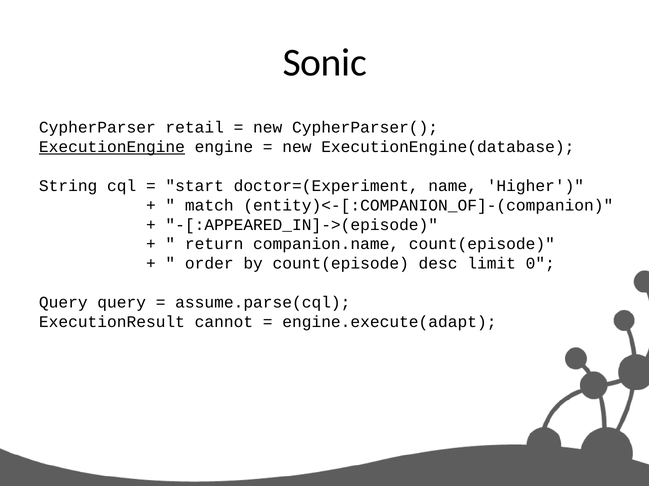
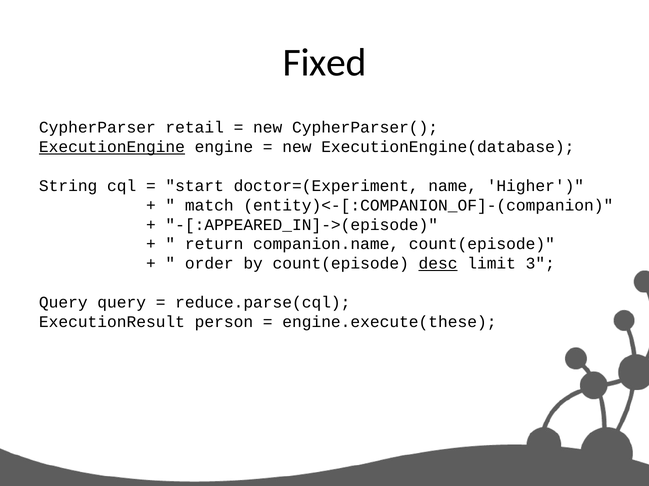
Sonic: Sonic -> Fixed
desc underline: none -> present
0: 0 -> 3
assume.parse(cql: assume.parse(cql -> reduce.parse(cql
cannot: cannot -> person
engine.execute(adapt: engine.execute(adapt -> engine.execute(these
